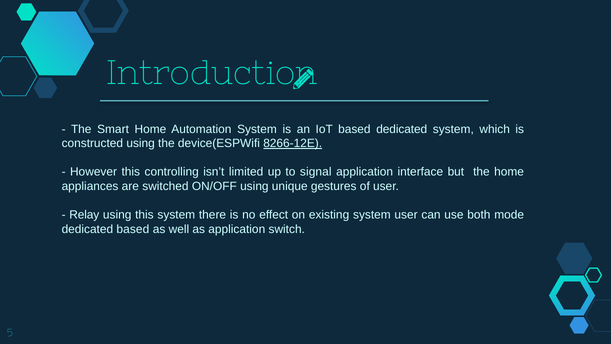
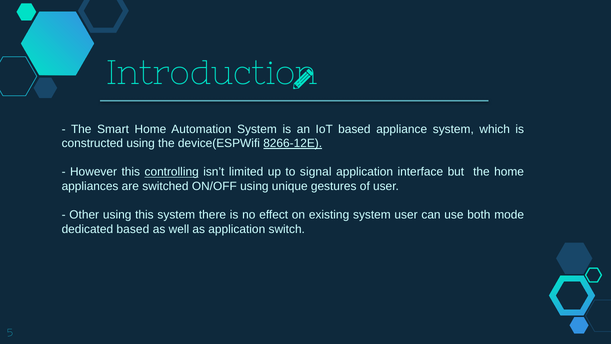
based dedicated: dedicated -> appliance
controlling underline: none -> present
Relay: Relay -> Other
